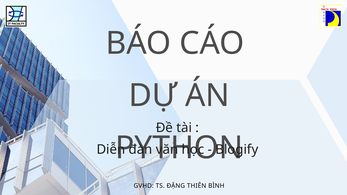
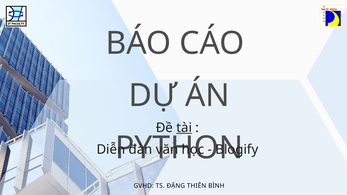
tài underline: none -> present
